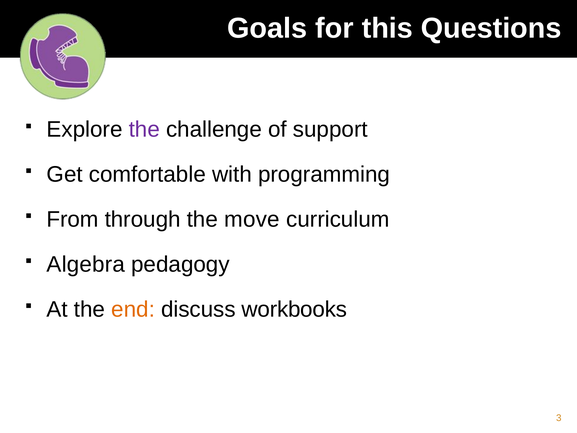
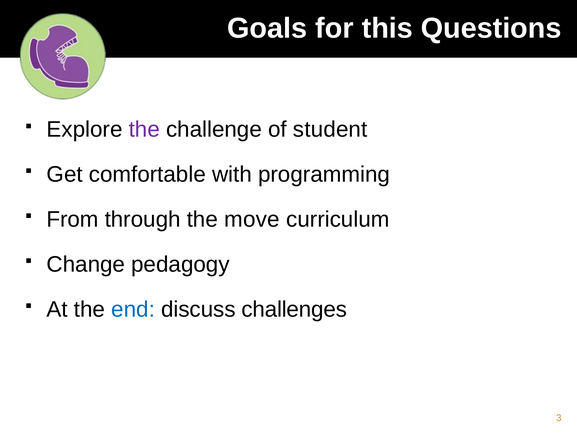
support: support -> student
Algebra: Algebra -> Change
end colour: orange -> blue
workbooks: workbooks -> challenges
